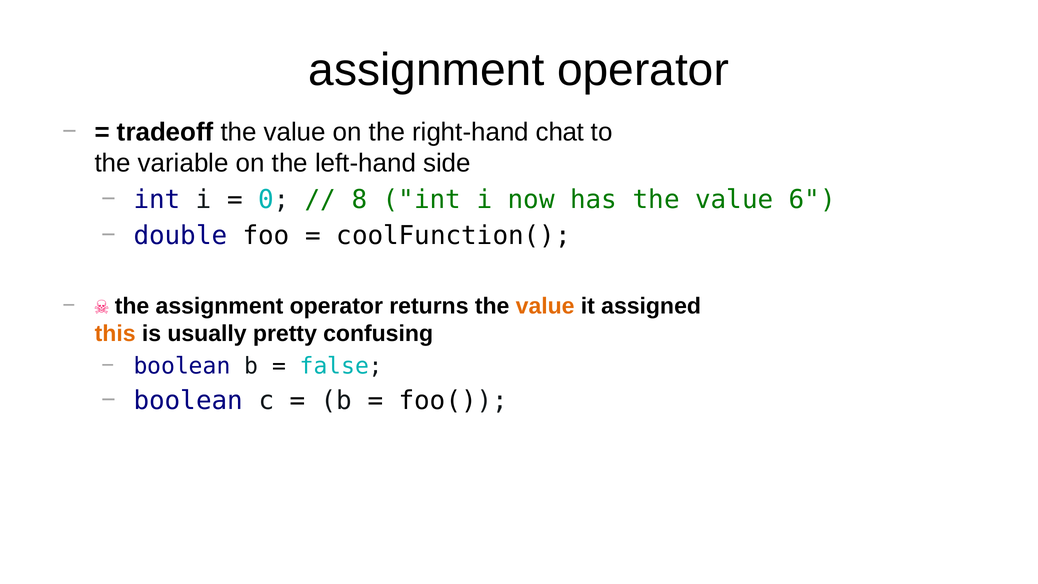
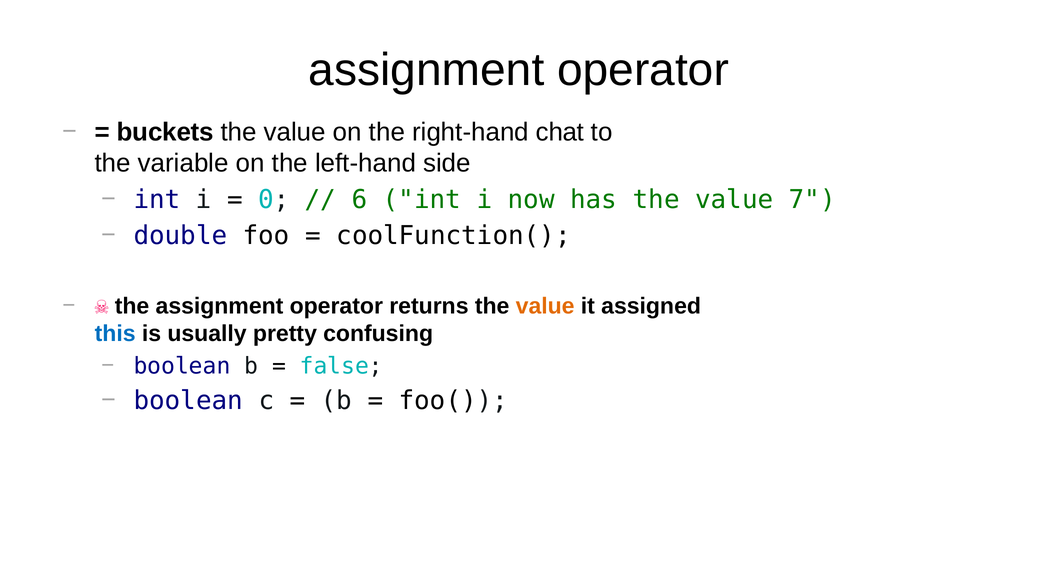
tradeoff: tradeoff -> buckets
8: 8 -> 6
6: 6 -> 7
this colour: orange -> blue
